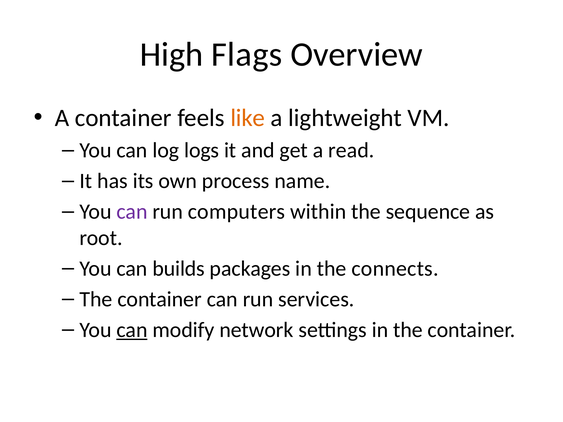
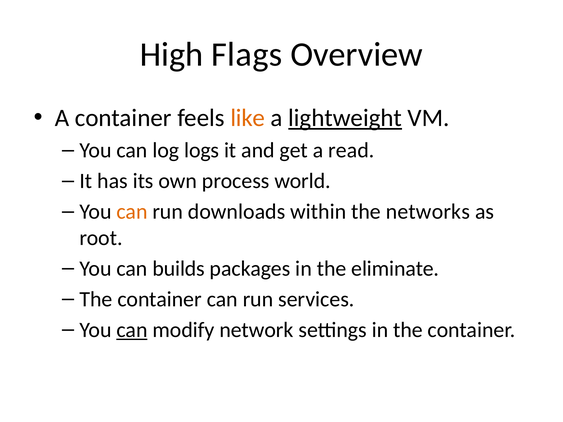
lightweight underline: none -> present
name: name -> world
can at (132, 212) colour: purple -> orange
computers: computers -> downloads
sequence: sequence -> networks
connects: connects -> eliminate
